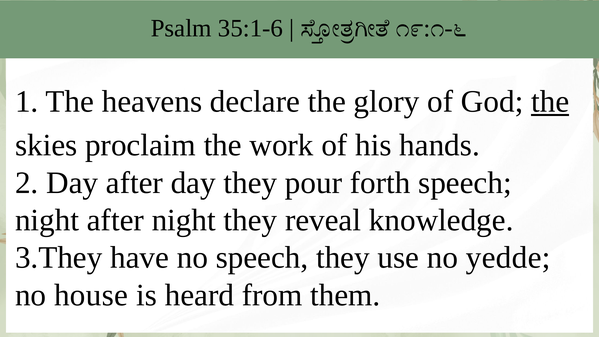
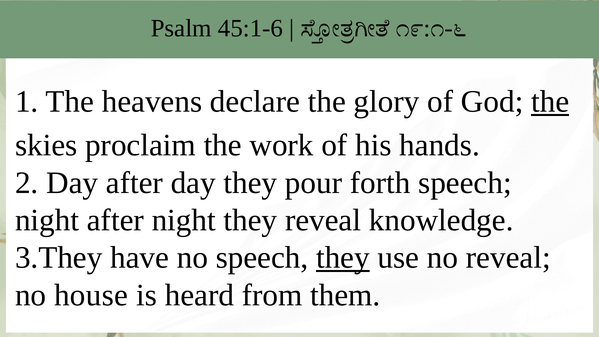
35:1-6: 35:1-6 -> 45:1-6
they at (343, 258) underline: none -> present
no yedde: yedde -> reveal
